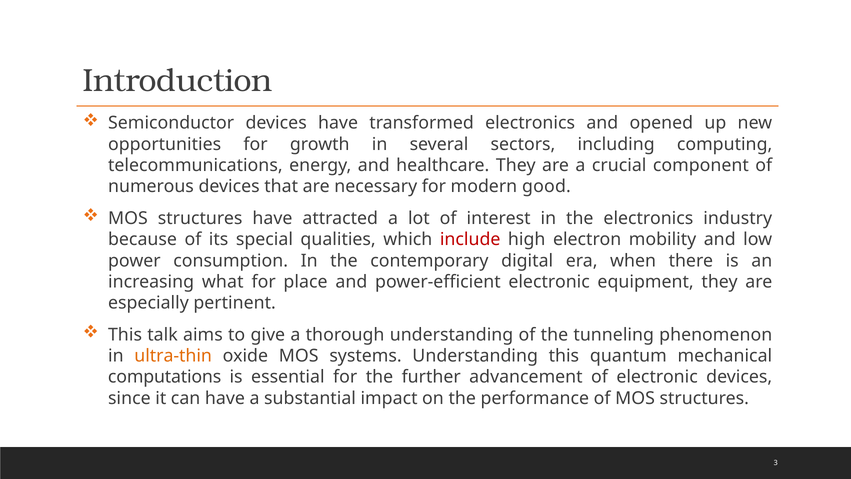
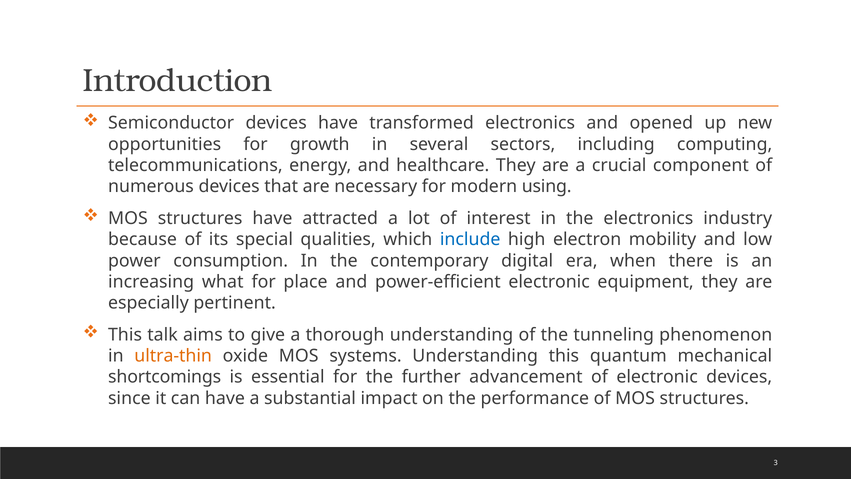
good: good -> using
include colour: red -> blue
computations: computations -> shortcomings
